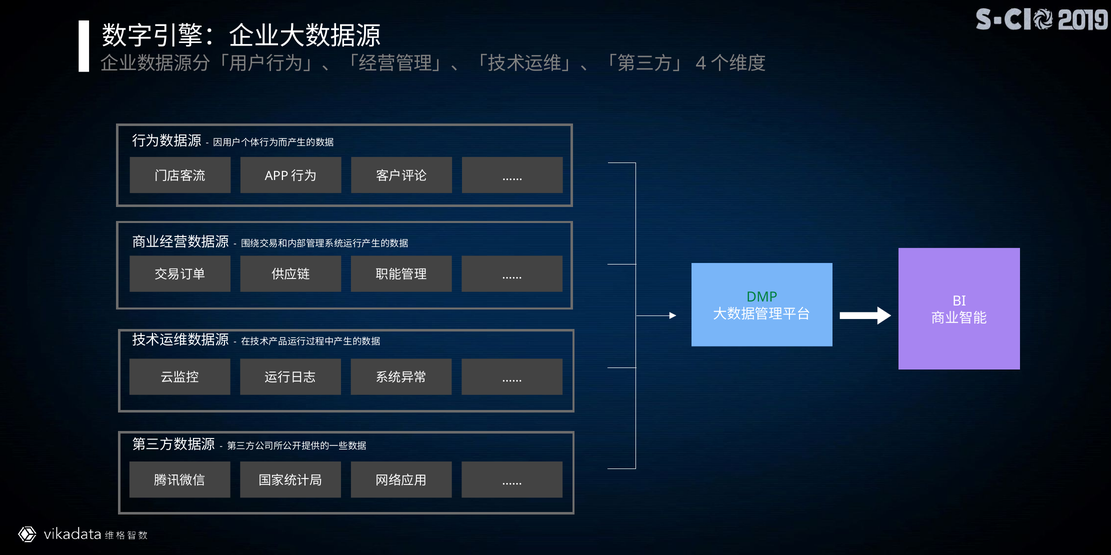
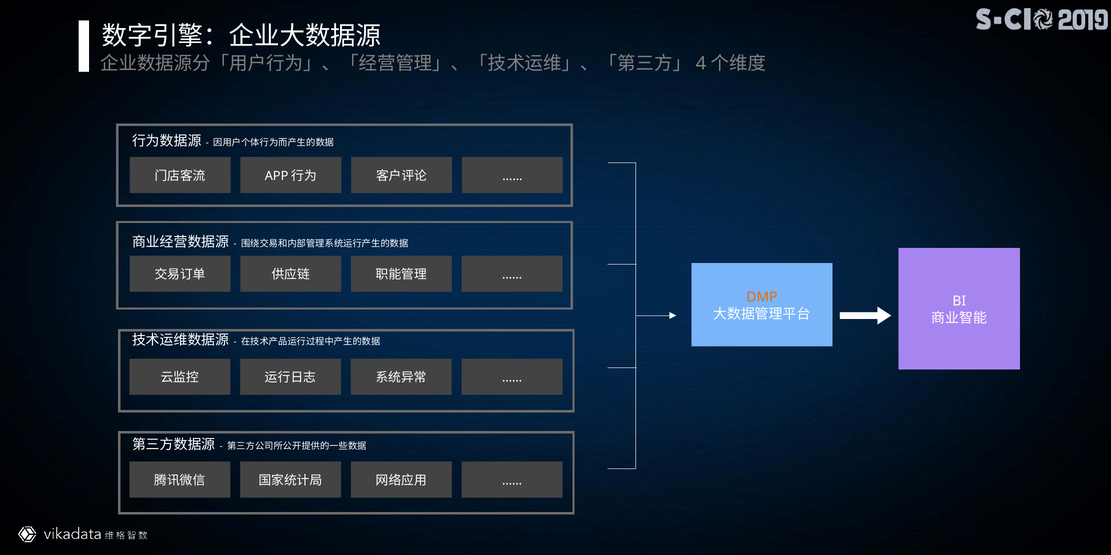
DMP colour: green -> orange
